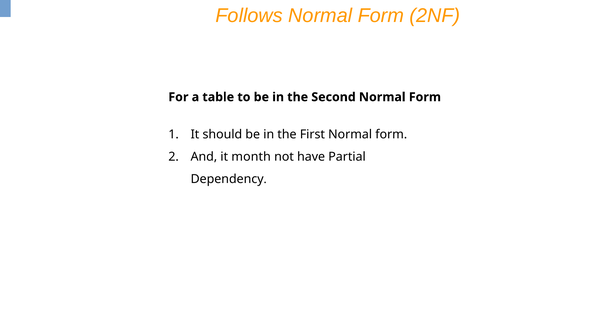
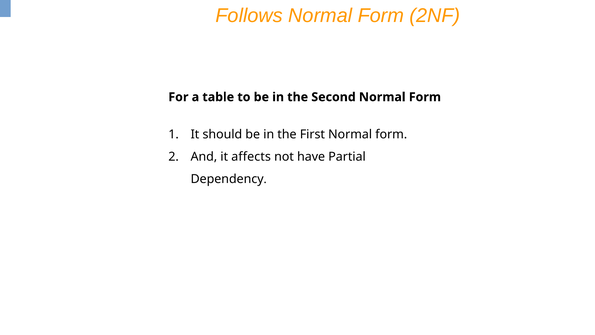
month: month -> affects
